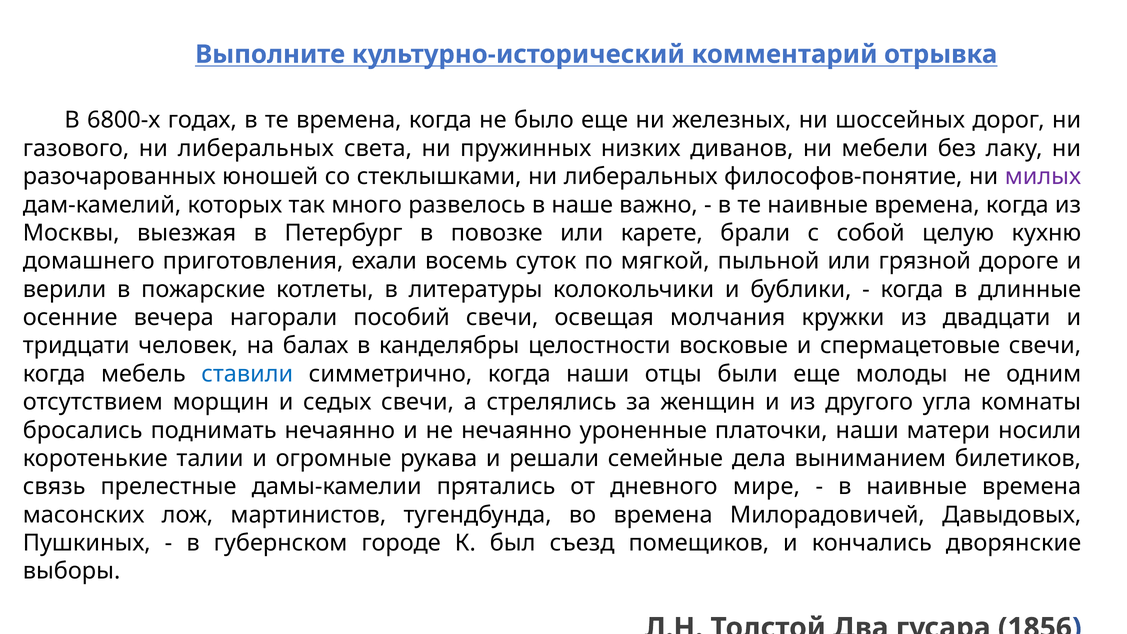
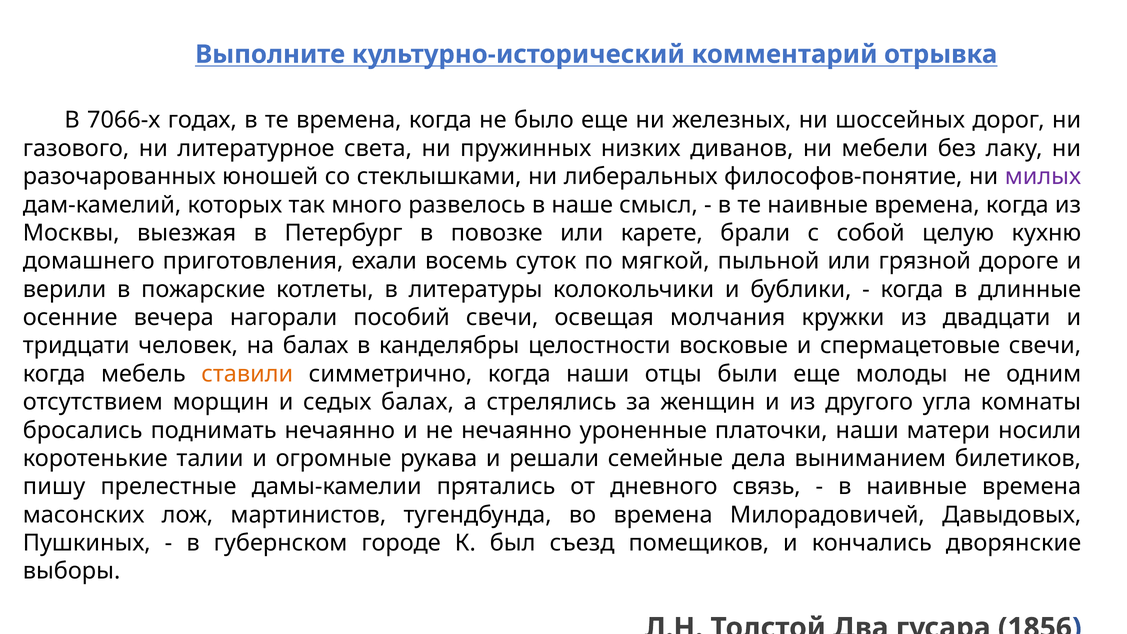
6800-х: 6800-х -> 7066-х
газового ни либеральных: либеральных -> литературное
важно: важно -> смысл
ставили colour: blue -> orange
седых свечи: свечи -> балах
связь: связь -> пишу
мире: мире -> связь
